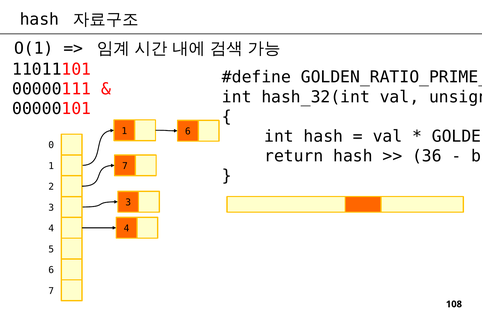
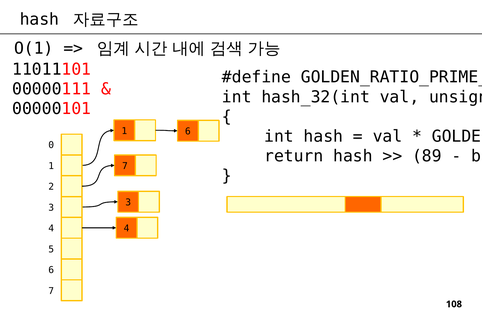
36: 36 -> 89
